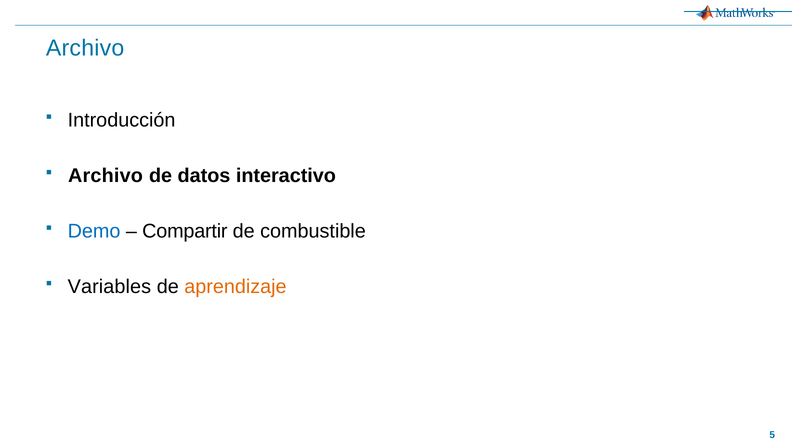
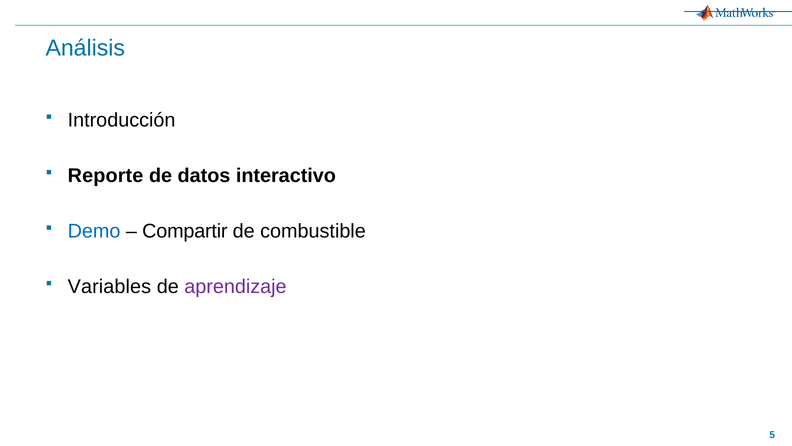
Archivo at (85, 48): Archivo -> Análisis
Archivo at (106, 176): Archivo -> Reporte
aprendizaje colour: orange -> purple
